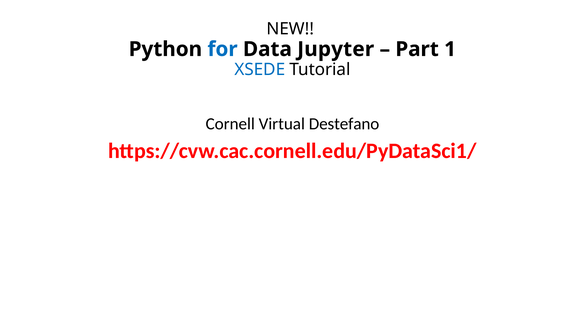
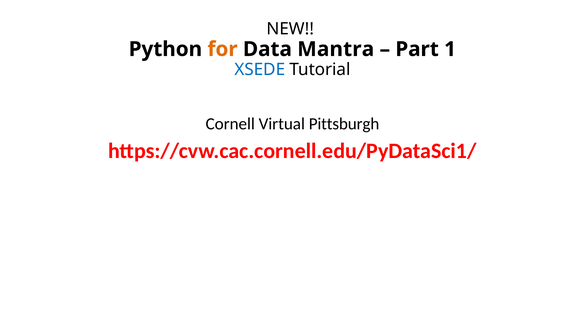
for colour: blue -> orange
Jupyter: Jupyter -> Mantra
Destefano: Destefano -> Pittsburgh
